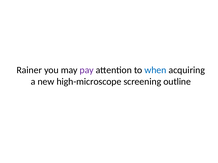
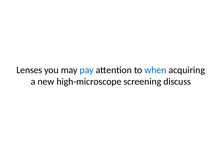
Rainer: Rainer -> Lenses
pay colour: purple -> blue
outline: outline -> discuss
